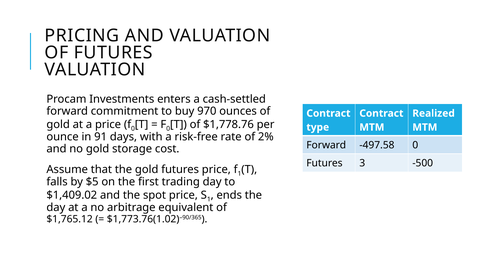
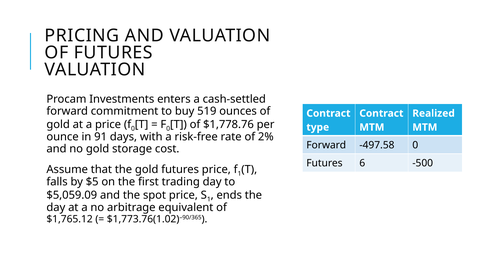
970: 970 -> 519
3: 3 -> 6
$1,409.02: $1,409.02 -> $5,059.09
